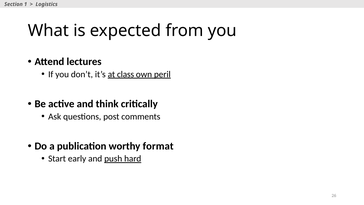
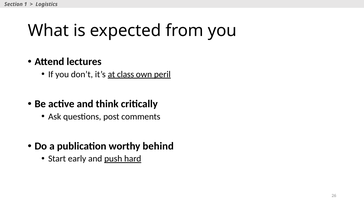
format: format -> behind
